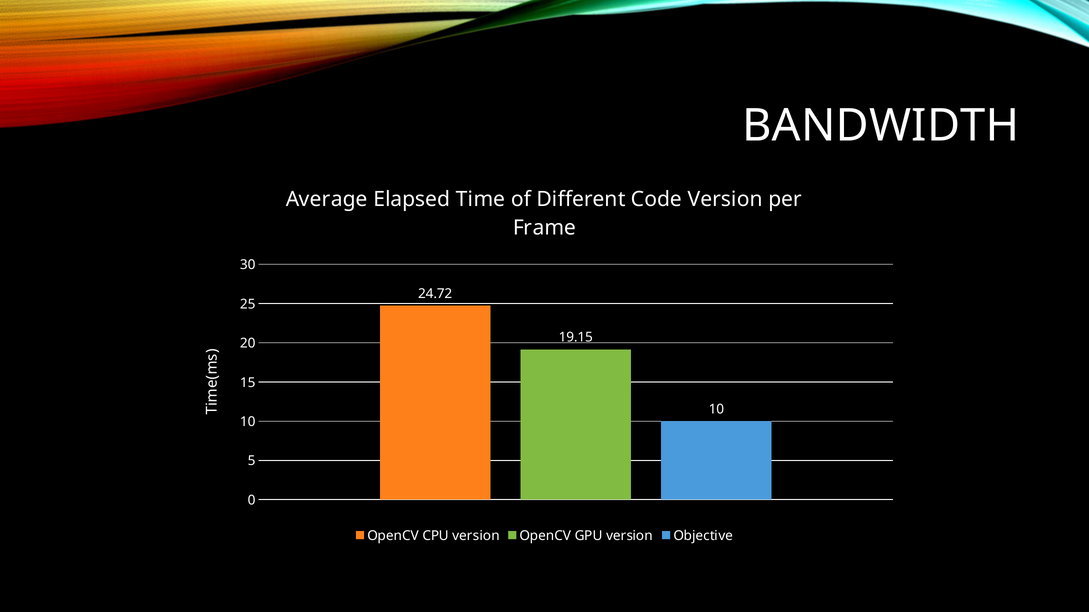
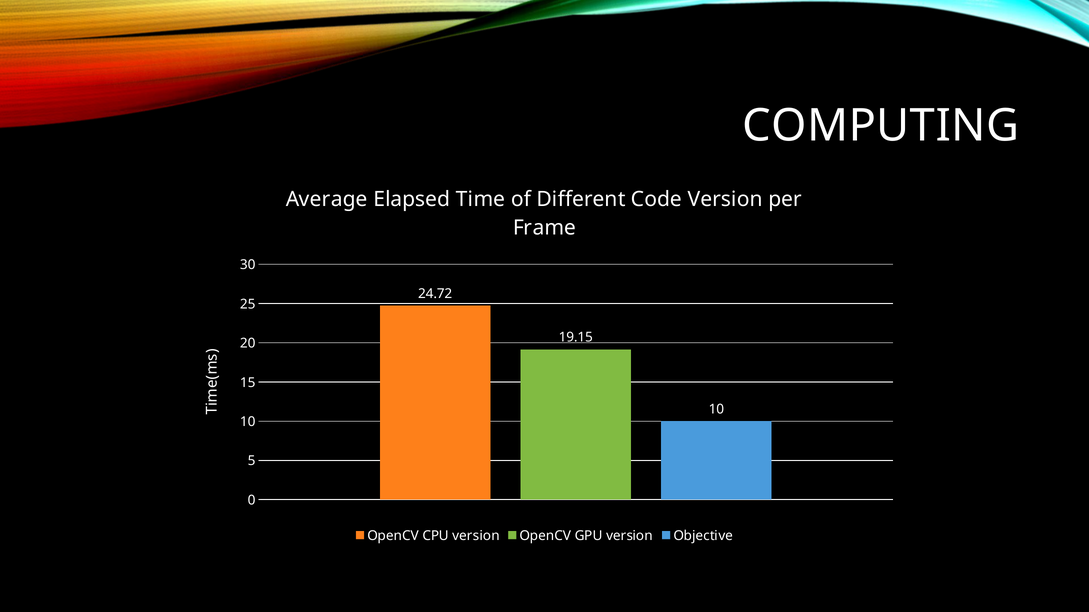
BANDWIDTH: BANDWIDTH -> COMPUTING
